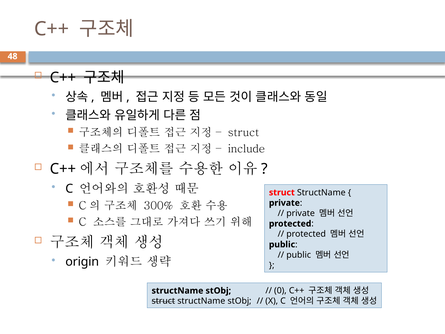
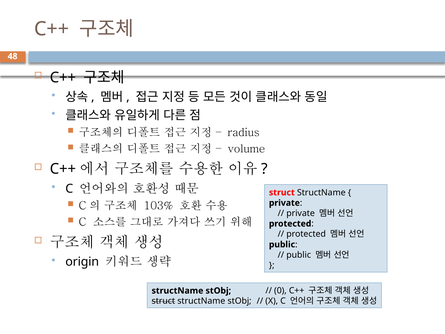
struct at (243, 132): struct -> radius
include: include -> volume
300%: 300% -> 103%
